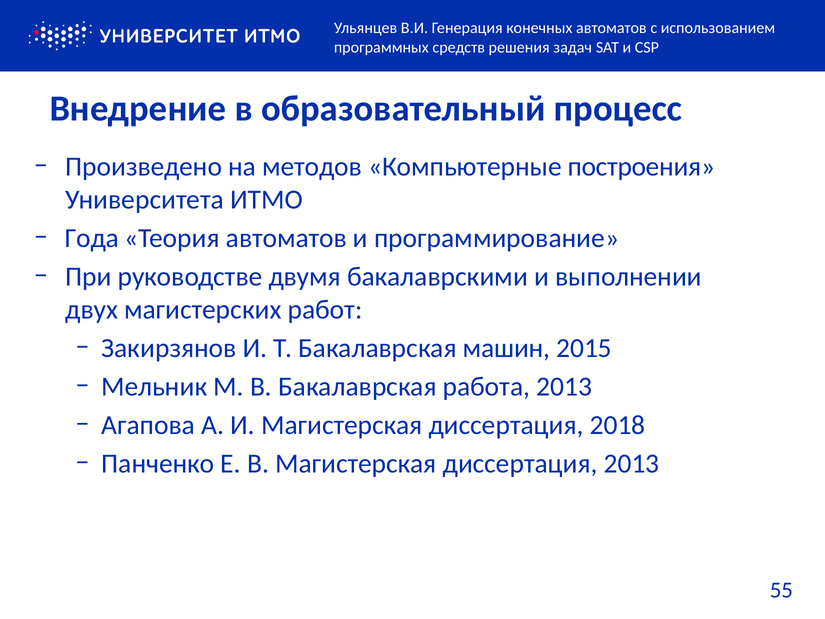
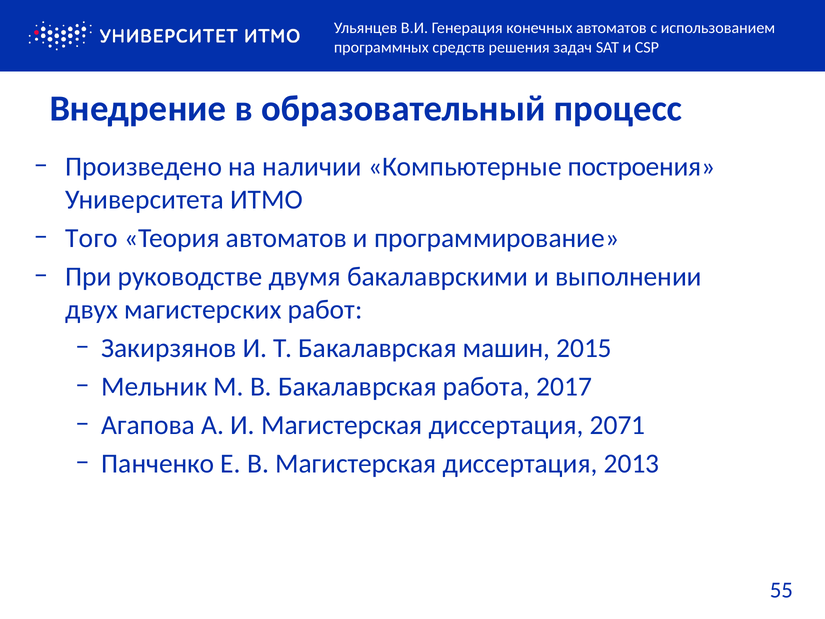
методов: методов -> наличии
Года: Года -> Того
работа 2013: 2013 -> 2017
2018: 2018 -> 2071
